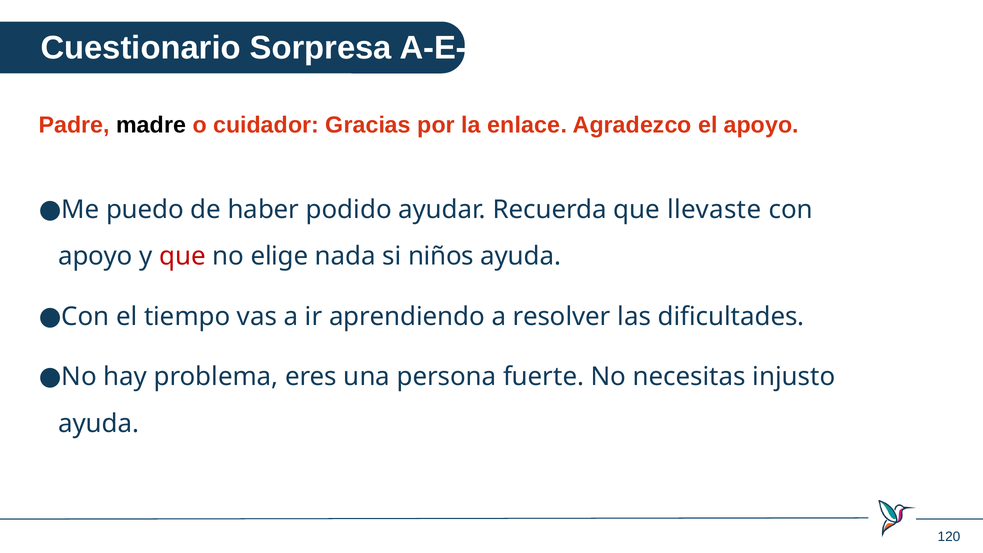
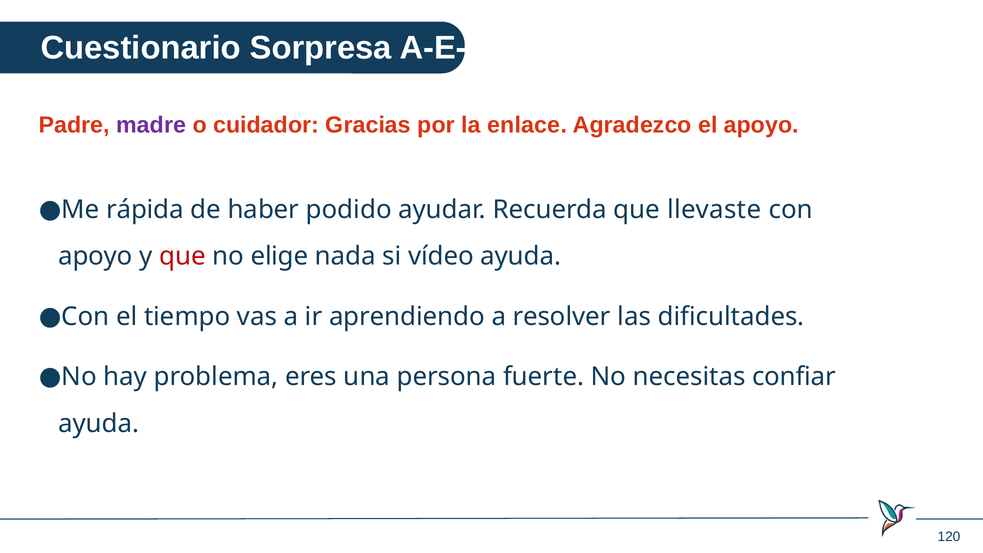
madre colour: black -> purple
puedo: puedo -> rápida
niños: niños -> vídeo
injusto: injusto -> confiar
